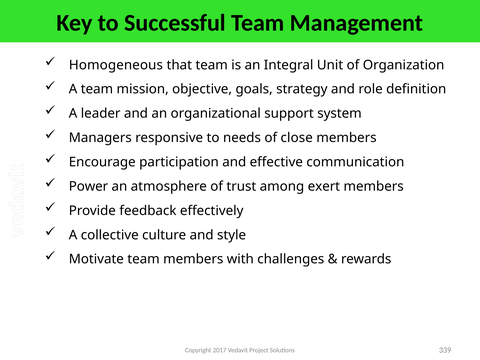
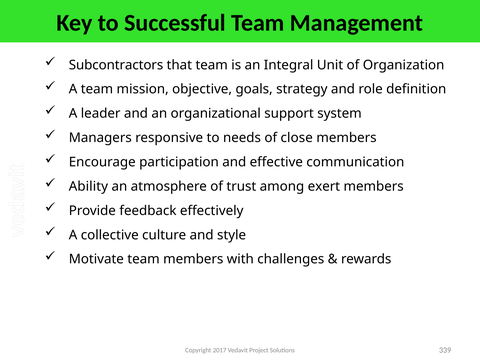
Homogeneous: Homogeneous -> Subcontractors
Power: Power -> Ability
